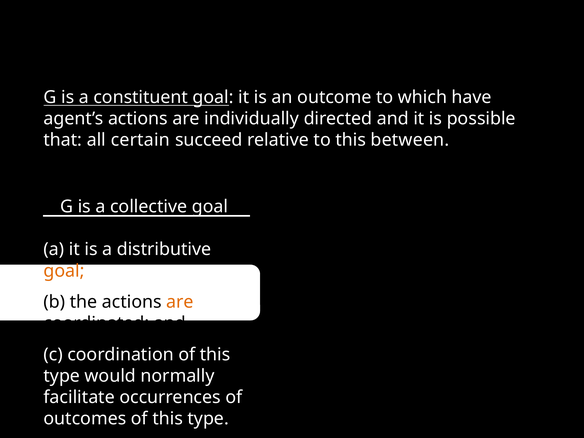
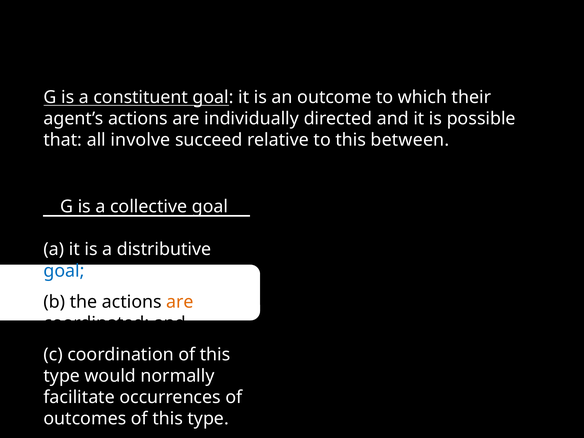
have: have -> their
certain: certain -> involve
goal at (64, 271) colour: orange -> blue
